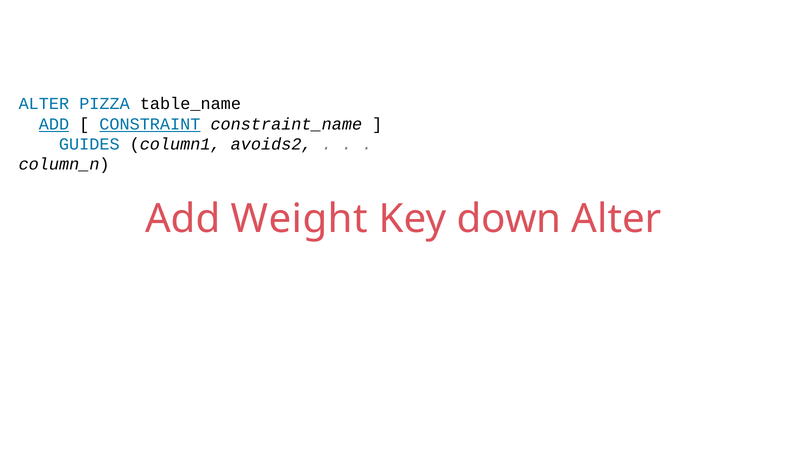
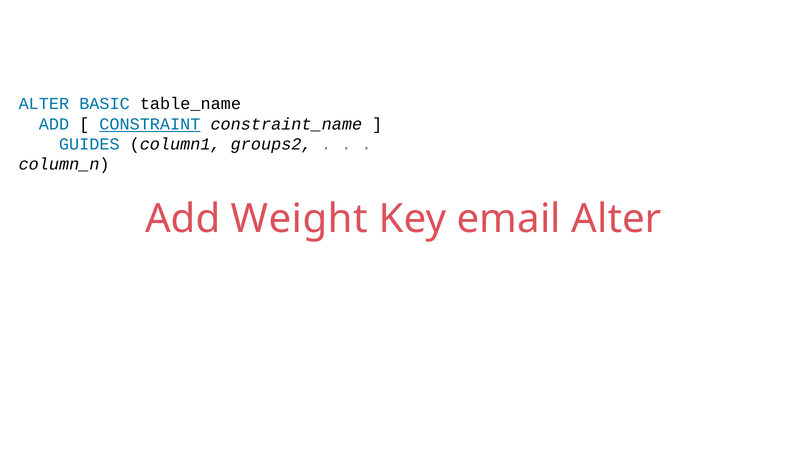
PIZZA: PIZZA -> BASIC
ADD at (54, 124) underline: present -> none
avoids2: avoids2 -> groups2
down: down -> email
